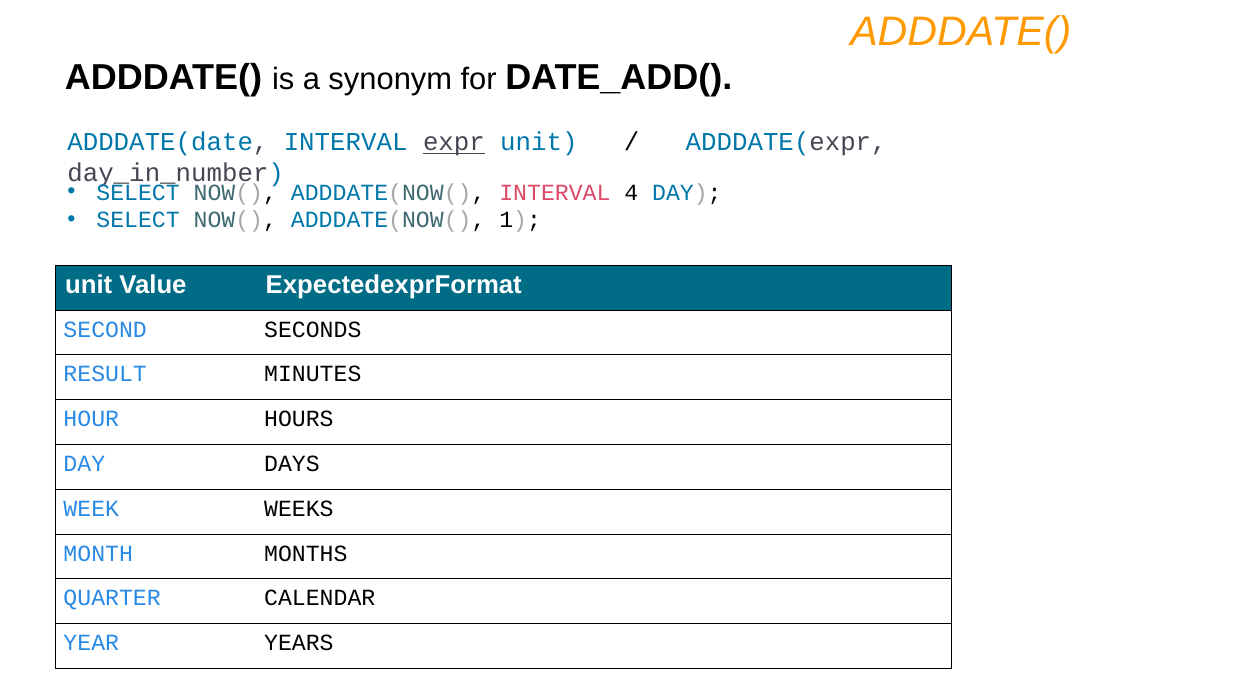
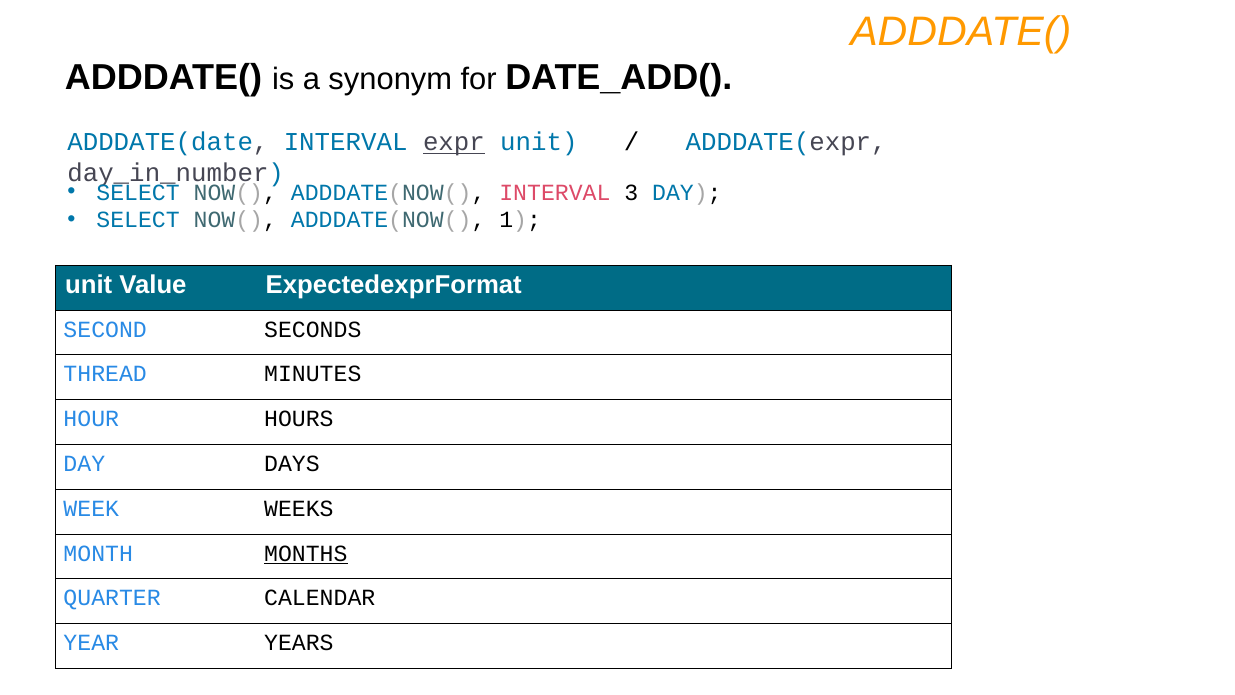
4: 4 -> 3
RESULT: RESULT -> THREAD
MONTHS underline: none -> present
